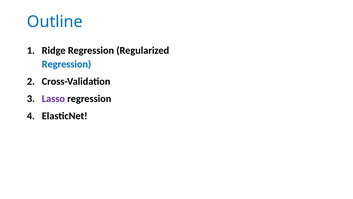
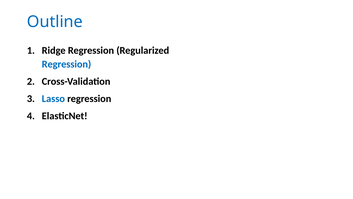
Lasso colour: purple -> blue
